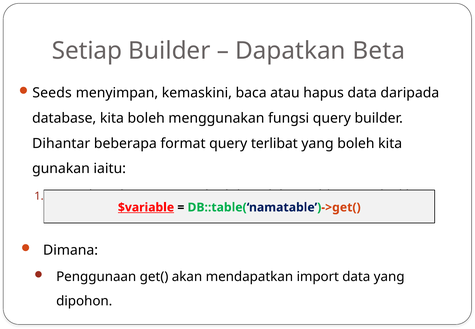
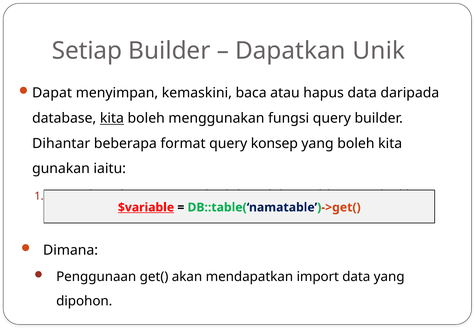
Beta: Beta -> Unik
Seeds: Seeds -> Dapat
kita at (112, 118) underline: none -> present
terlibat: terlibat -> konsep
